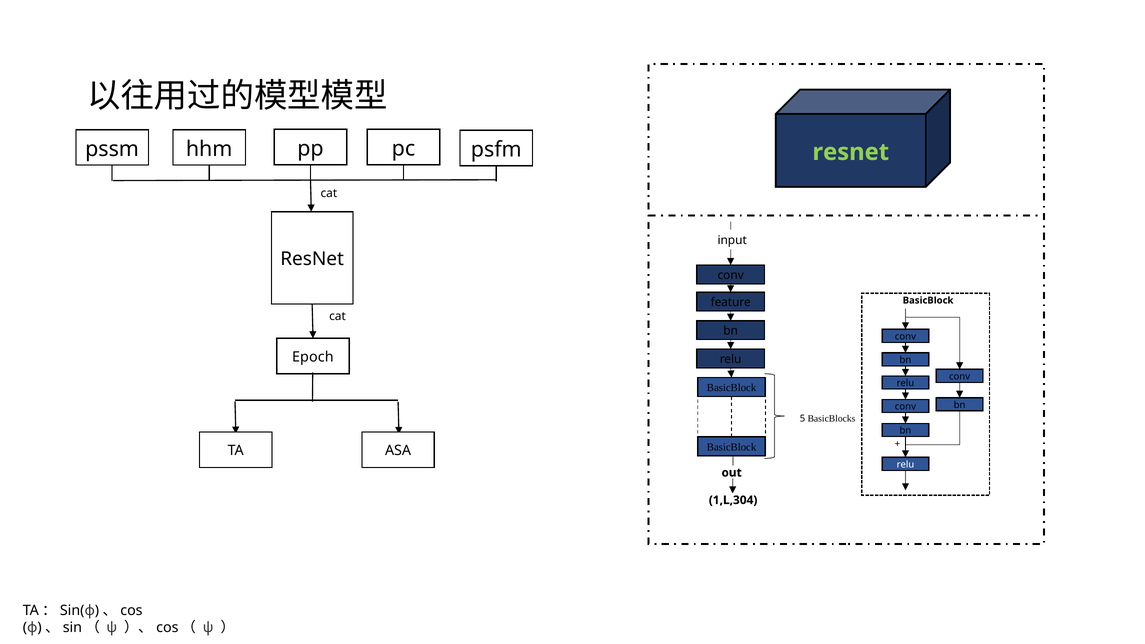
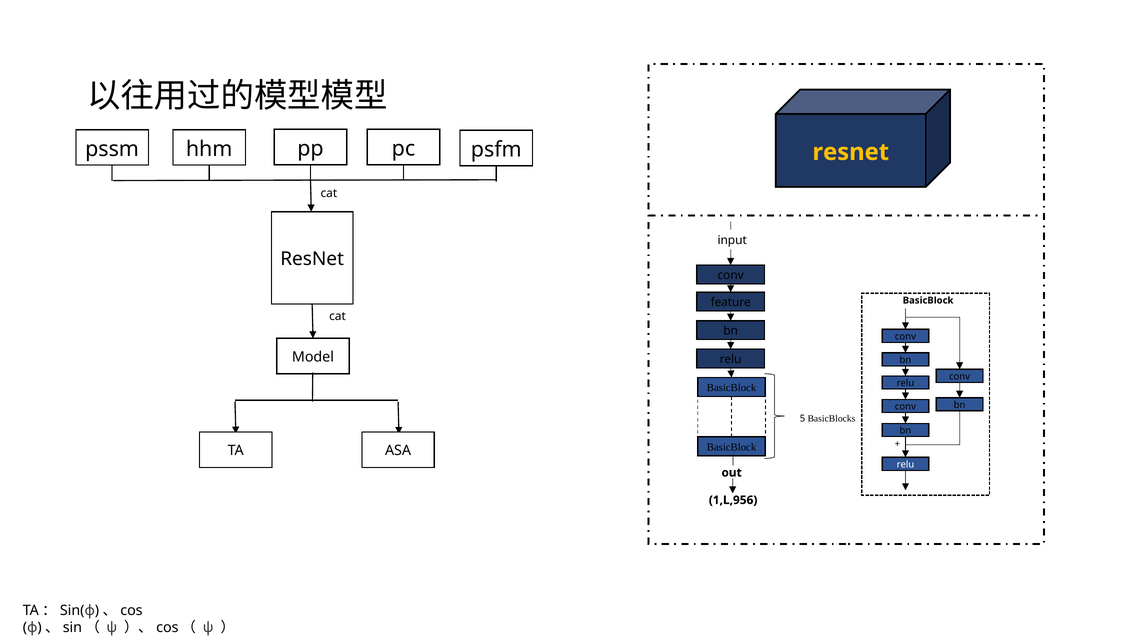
resnet at (851, 152) colour: light green -> yellow
Epoch: Epoch -> Model
1,L,304: 1,L,304 -> 1,L,956
